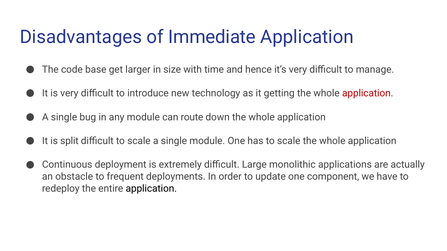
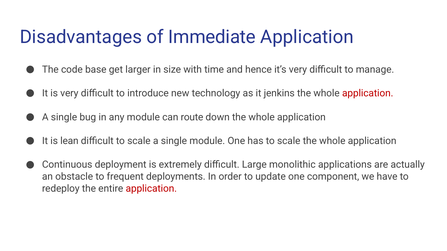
getting: getting -> jenkins
split: split -> lean
application at (151, 189) colour: black -> red
